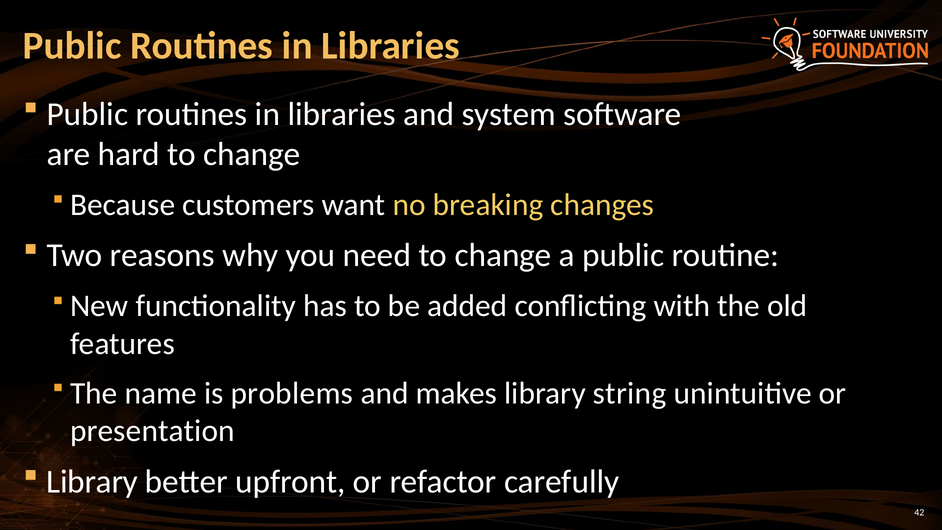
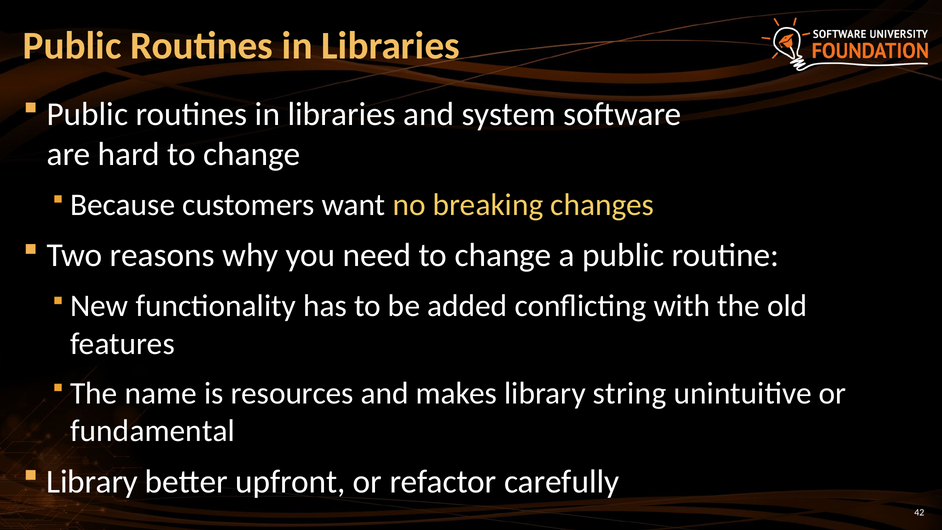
problems: problems -> resources
presentation: presentation -> fundamental
